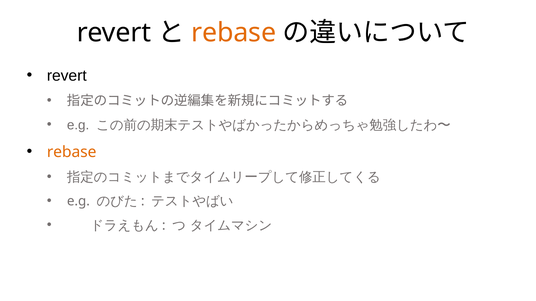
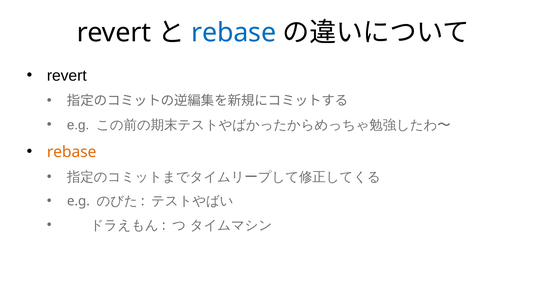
rebase at (234, 33) colour: orange -> blue
